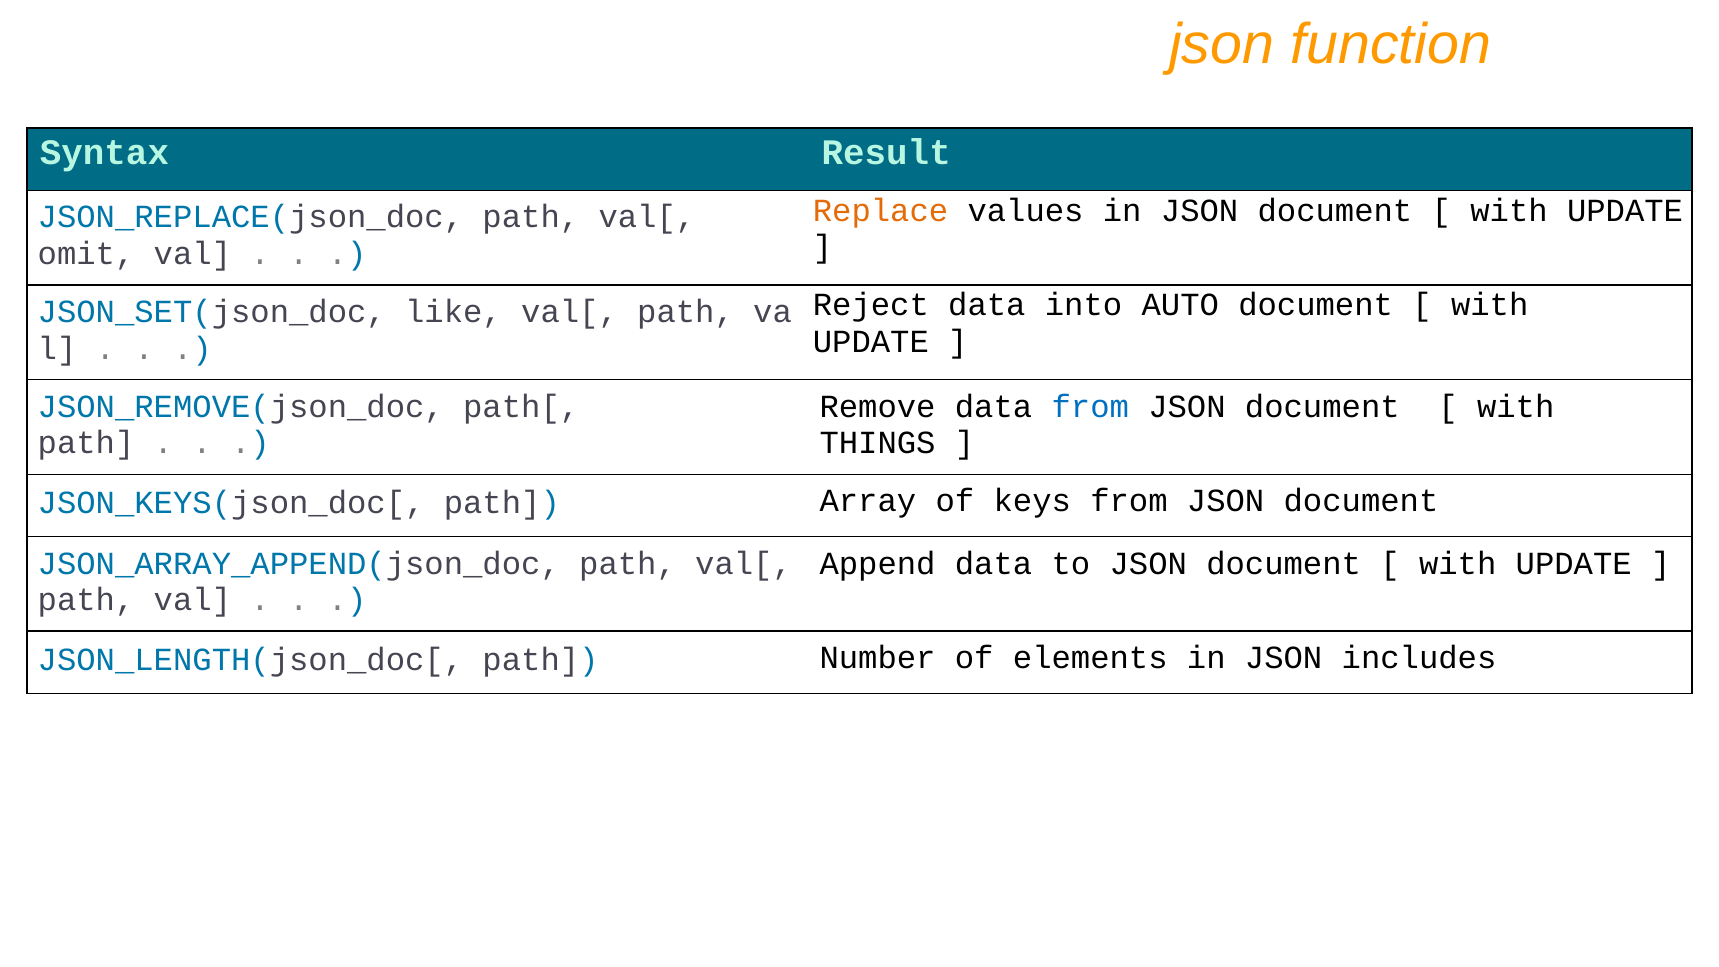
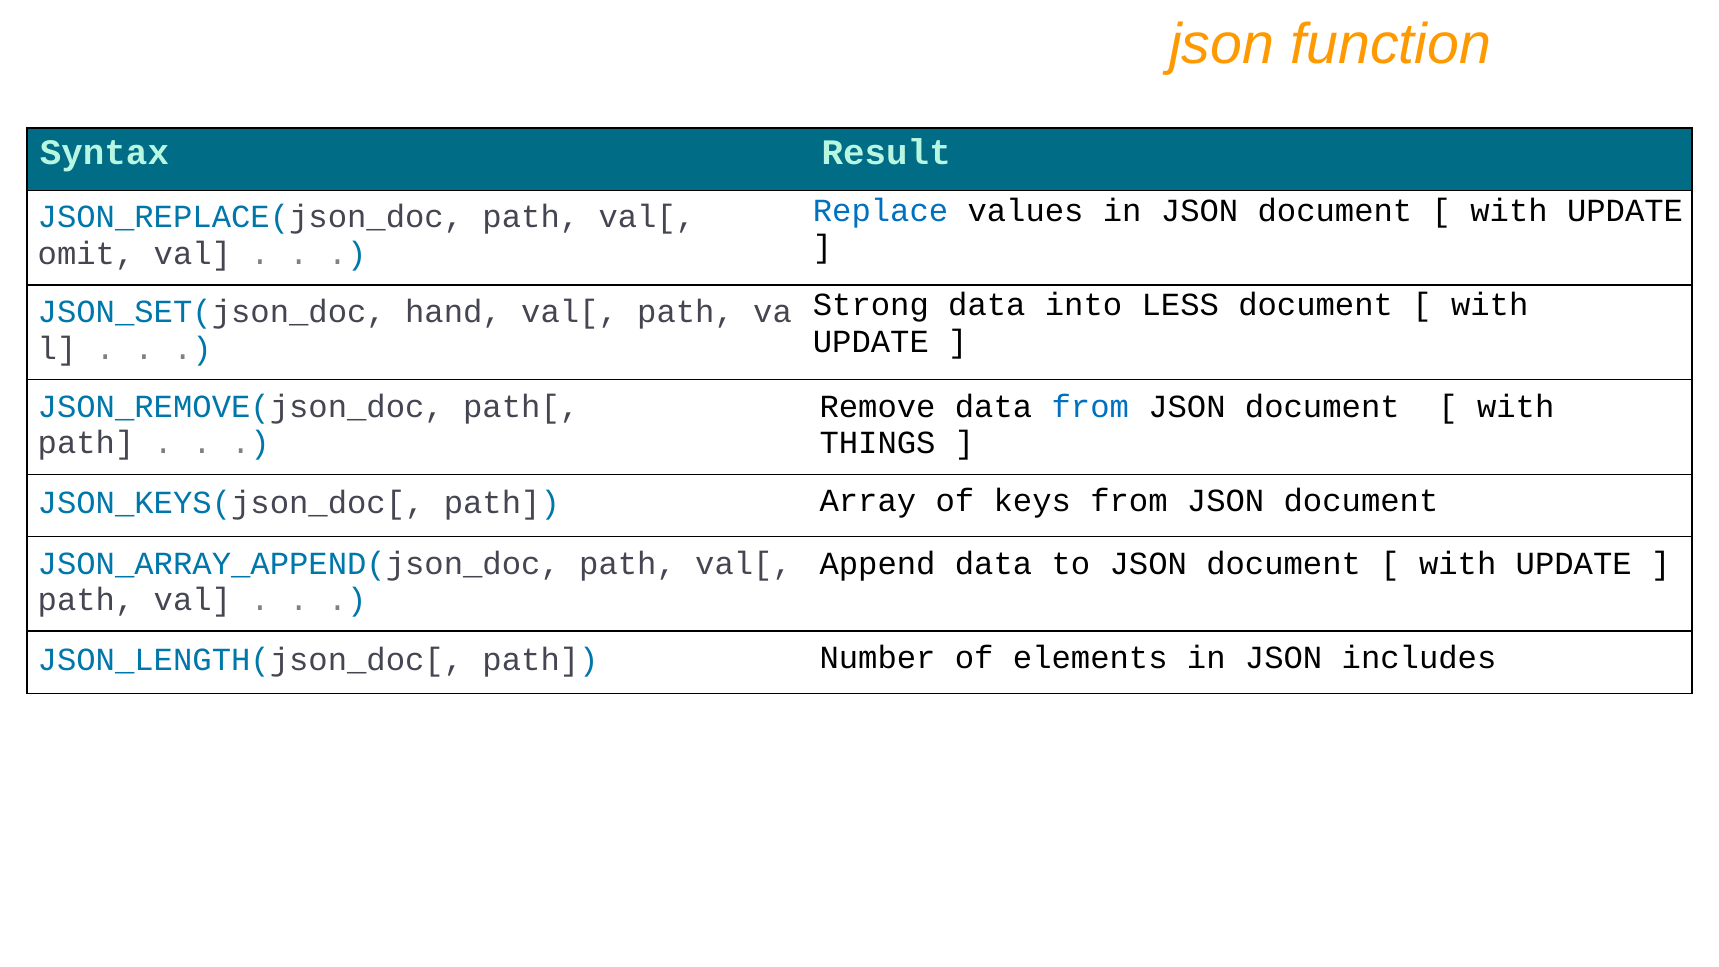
Replace colour: orange -> blue
Reject: Reject -> Strong
AUTO: AUTO -> LESS
like: like -> hand
